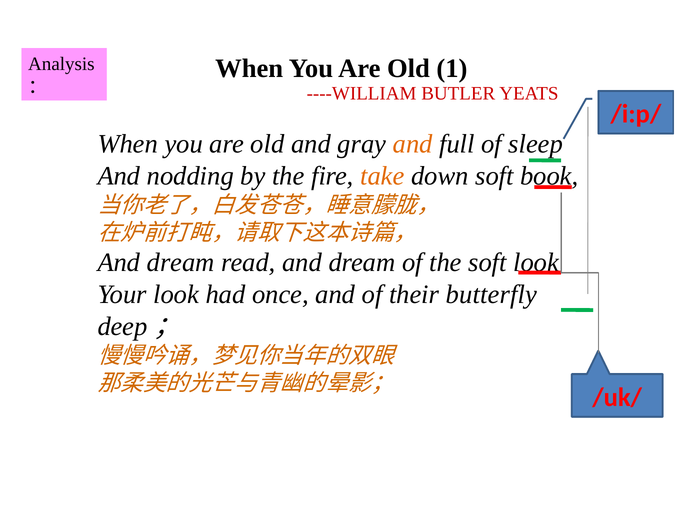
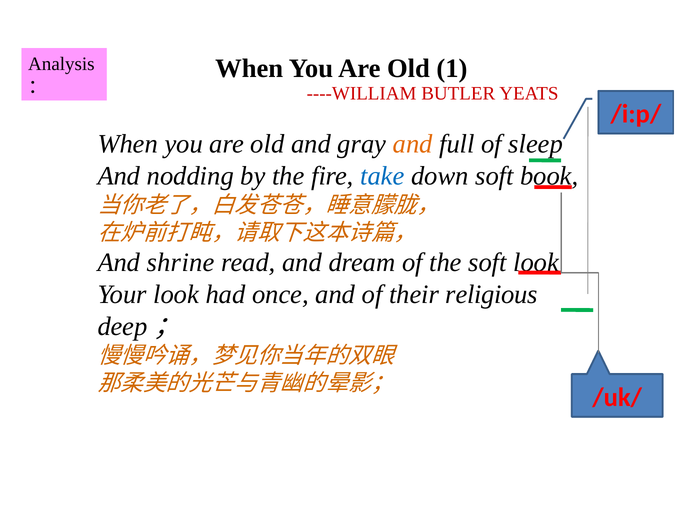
take colour: orange -> blue
dream at (181, 263): dream -> shrine
butterfly: butterfly -> religious
